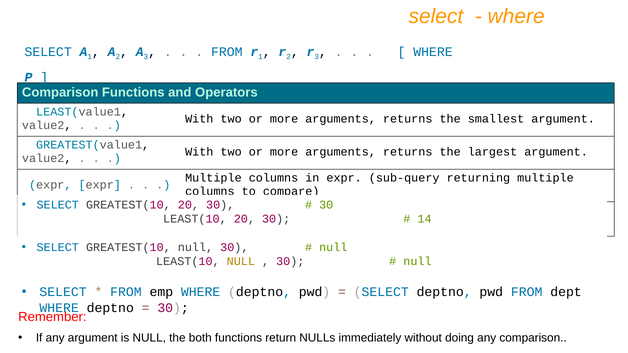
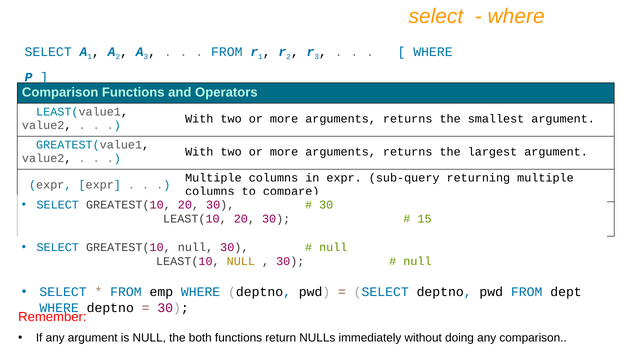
14: 14 -> 15
